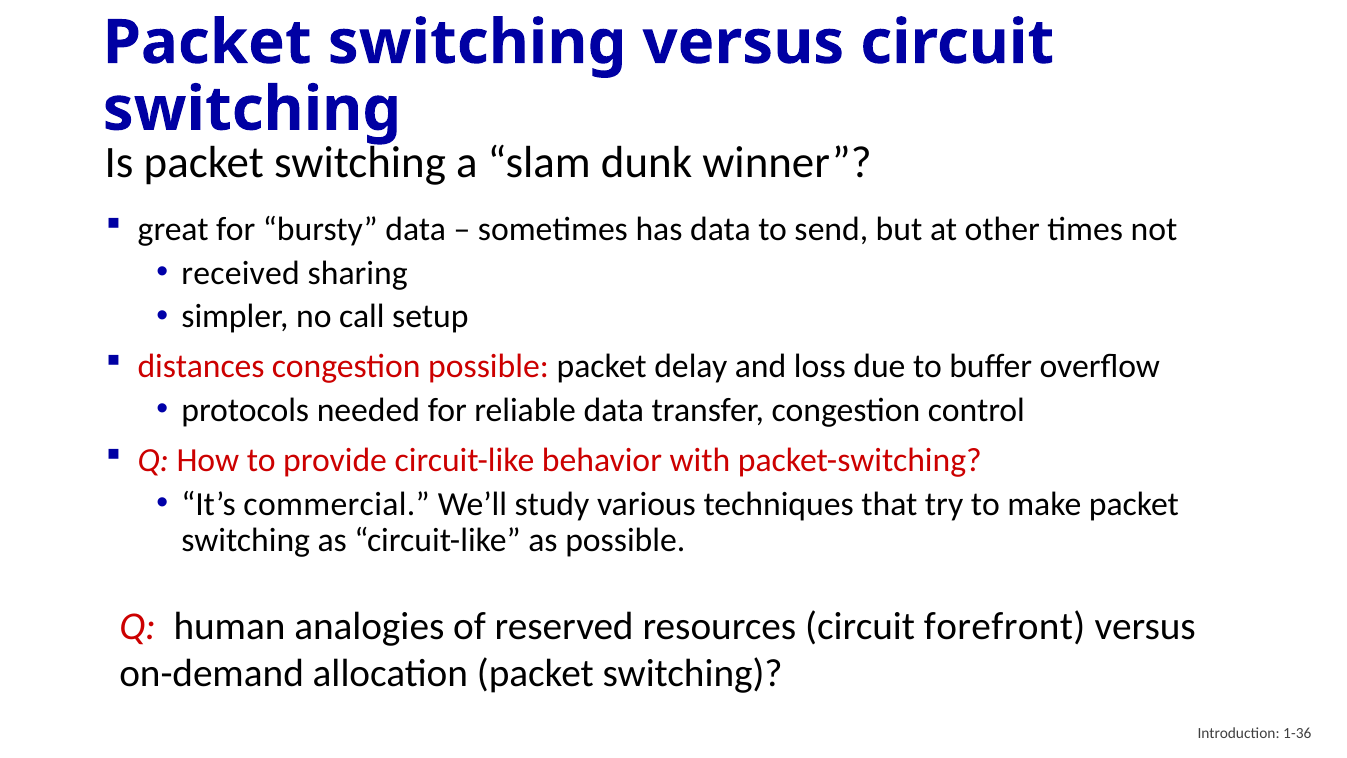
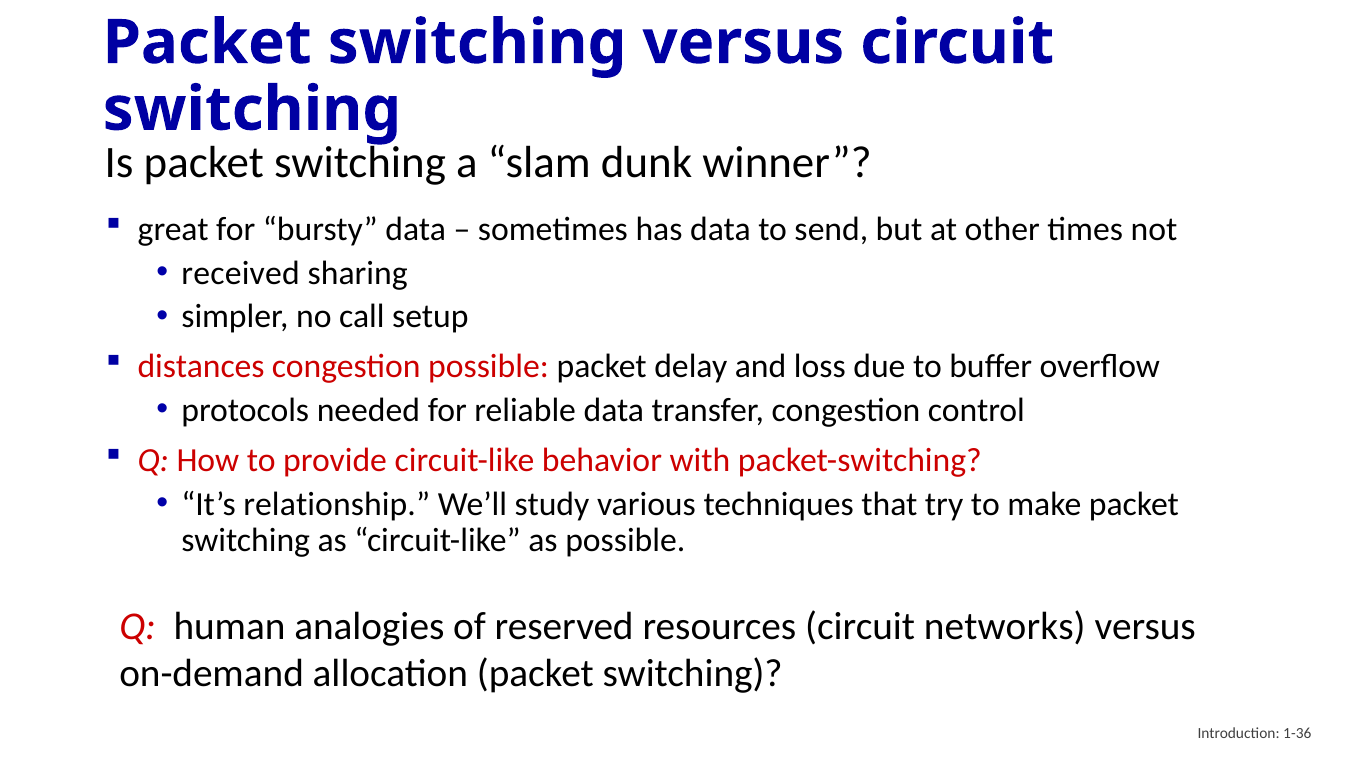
commercial: commercial -> relationship
forefront: forefront -> networks
